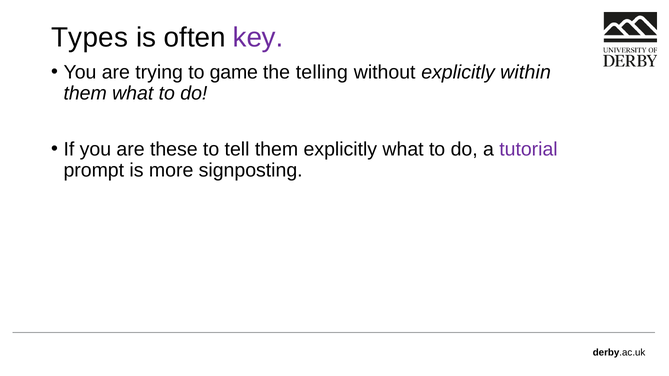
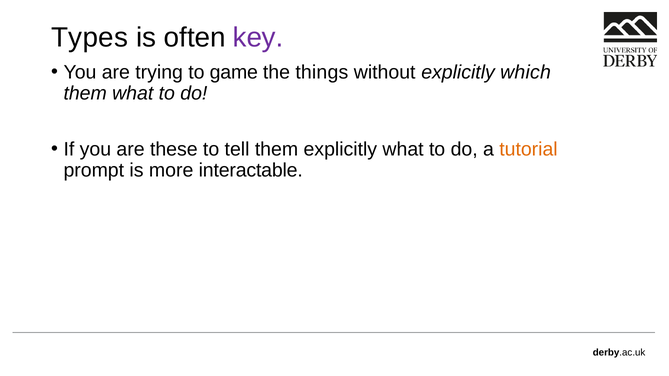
telling: telling -> things
within: within -> which
tutorial colour: purple -> orange
signposting: signposting -> interactable
